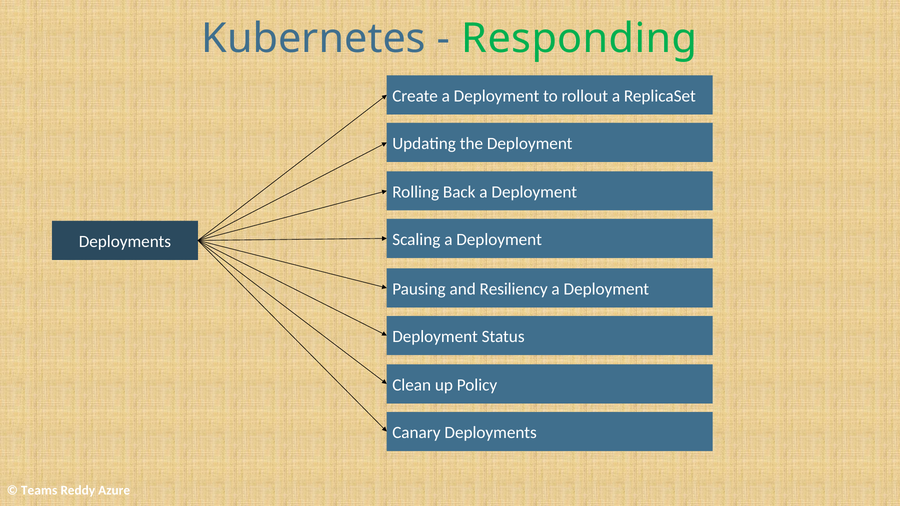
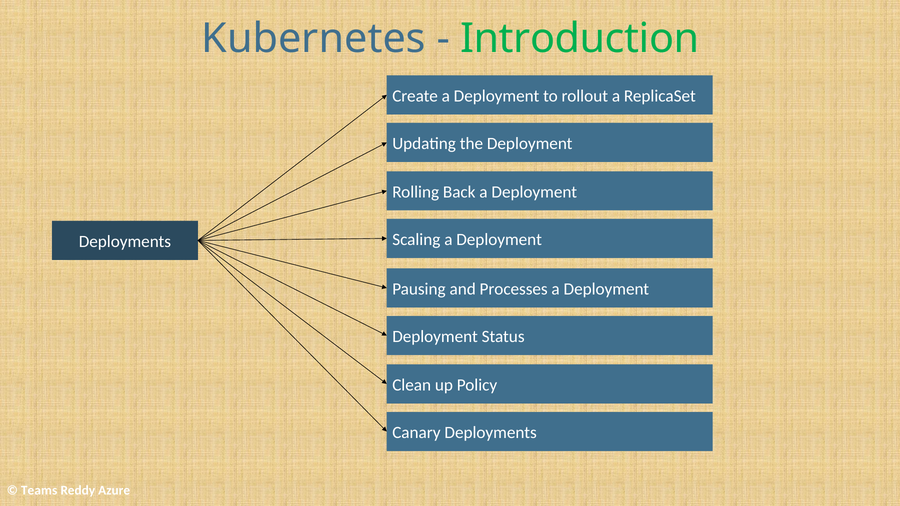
Responding: Responding -> Introduction
Resiliency: Resiliency -> Processes
